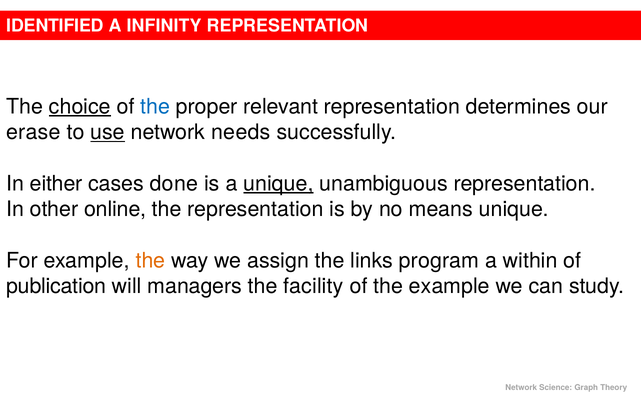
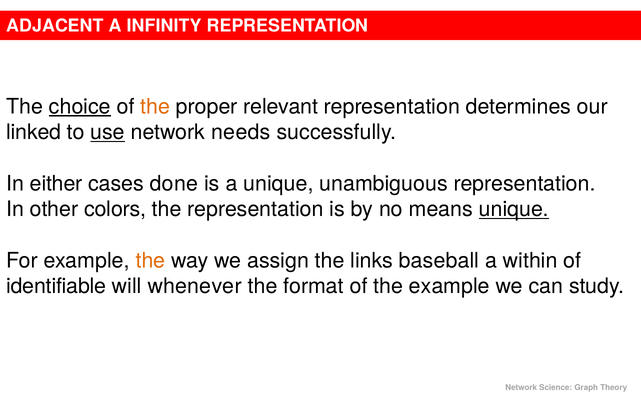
IDENTIFIED: IDENTIFIED -> ADJACENT
the at (155, 106) colour: blue -> orange
erase: erase -> linked
unique at (278, 183) underline: present -> none
online: online -> colors
unique at (514, 209) underline: none -> present
program: program -> baseball
publication: publication -> identifiable
managers: managers -> whenever
facility: facility -> format
